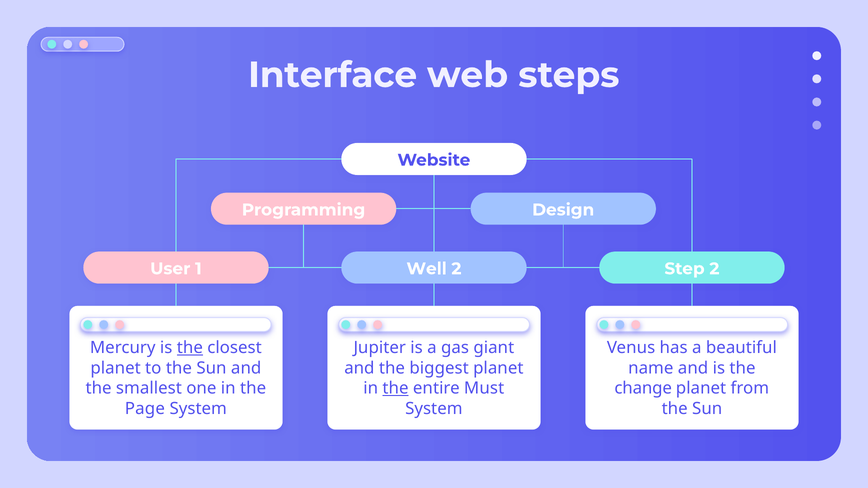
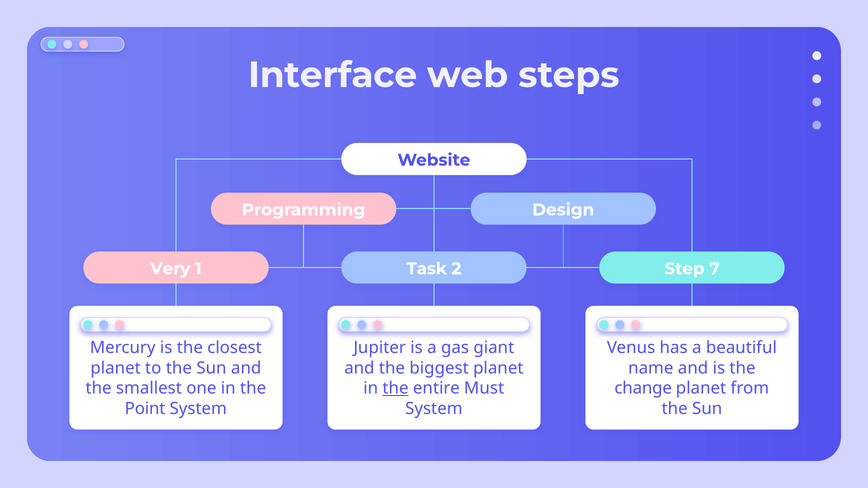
User: User -> Very
Well: Well -> Task
Step 2: 2 -> 7
the at (190, 348) underline: present -> none
Page: Page -> Point
